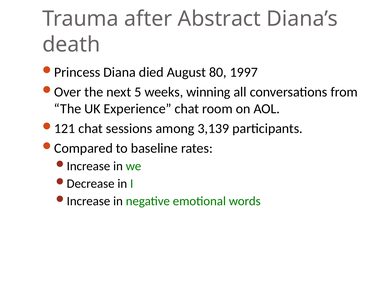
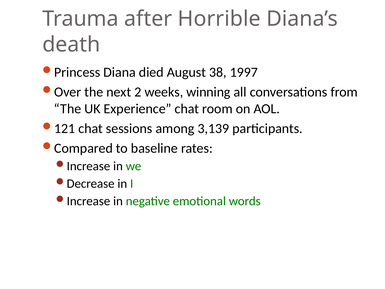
Abstract: Abstract -> Horrible
80: 80 -> 38
5: 5 -> 2
